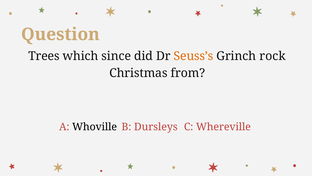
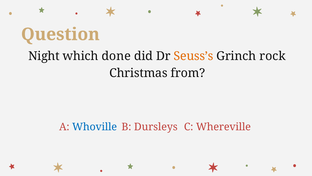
Trees: Trees -> Night
since: since -> done
Whoville colour: black -> blue
